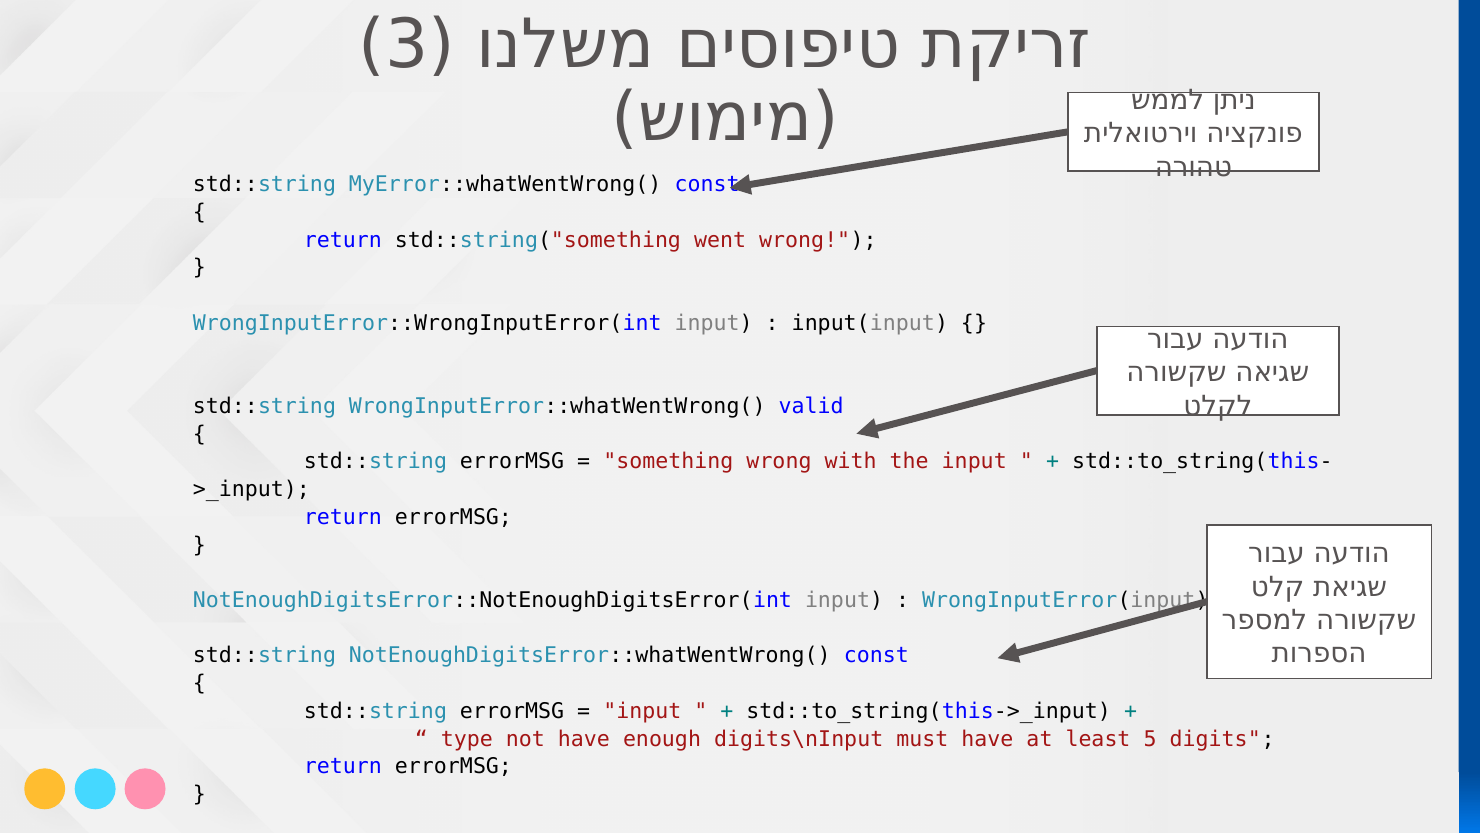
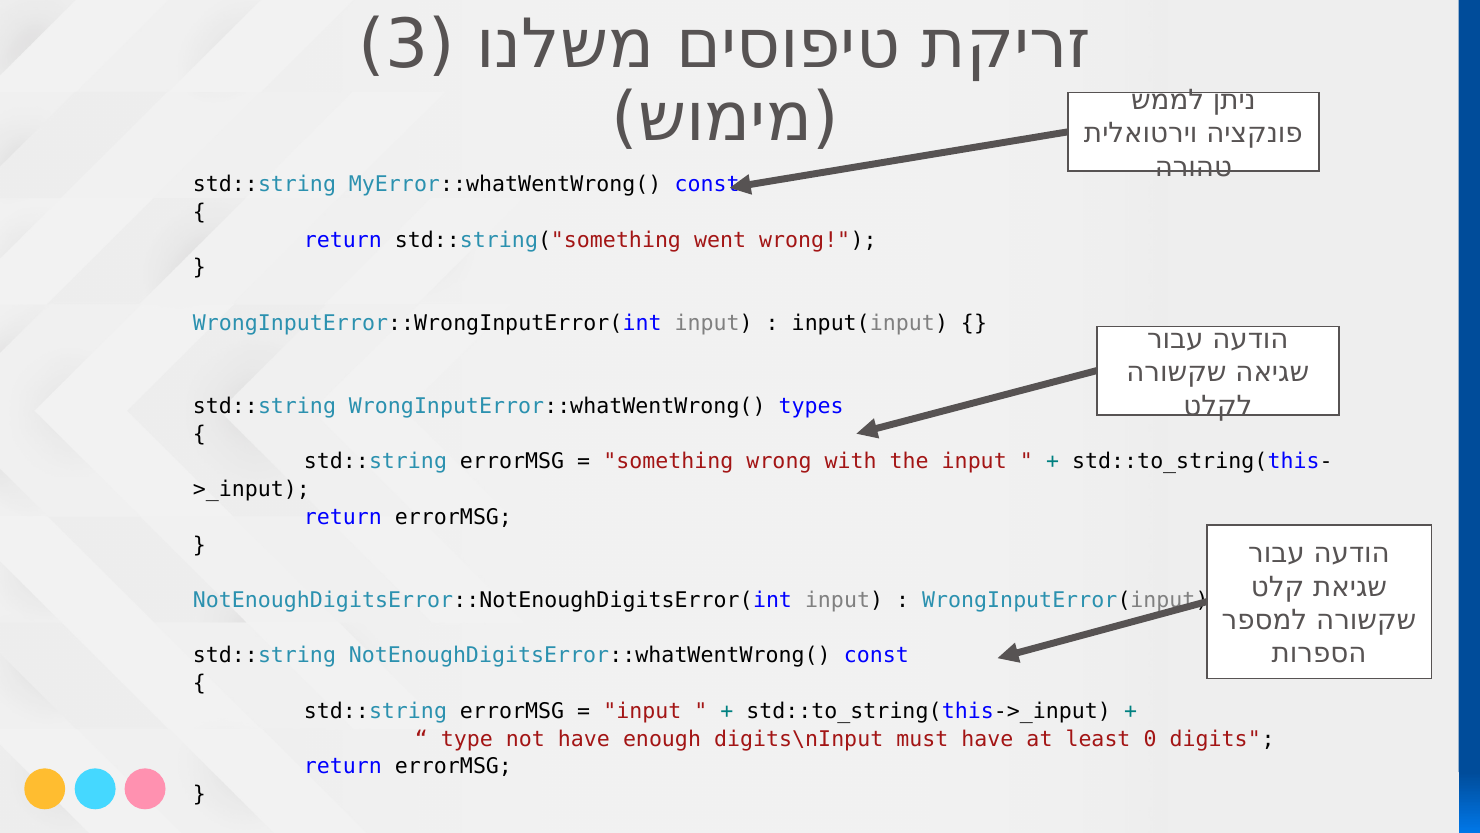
valid: valid -> types
5: 5 -> 0
